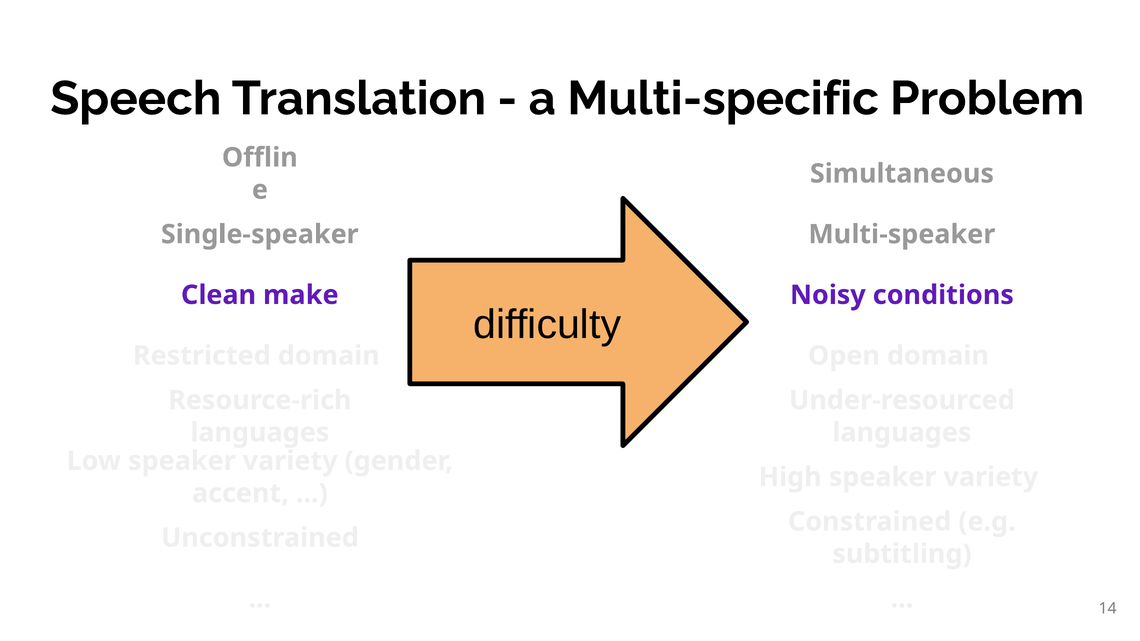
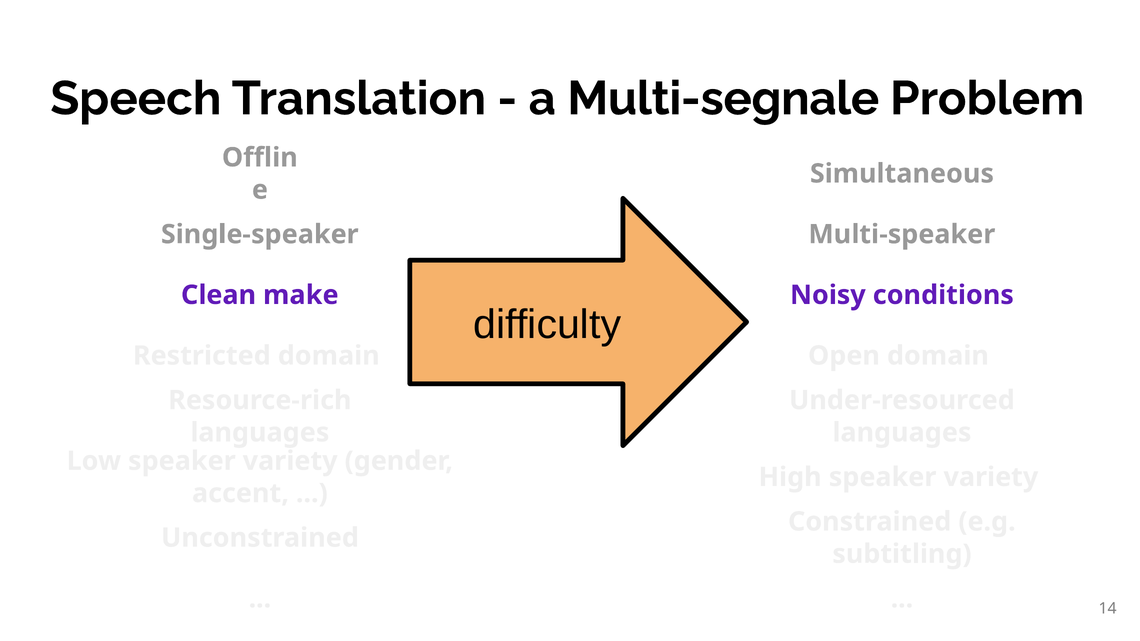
Multi-specific: Multi-specific -> Multi-segnale
